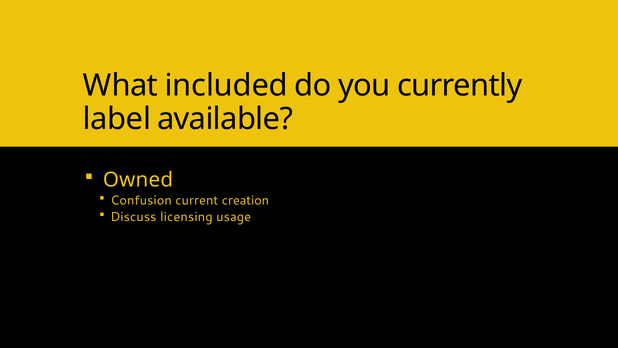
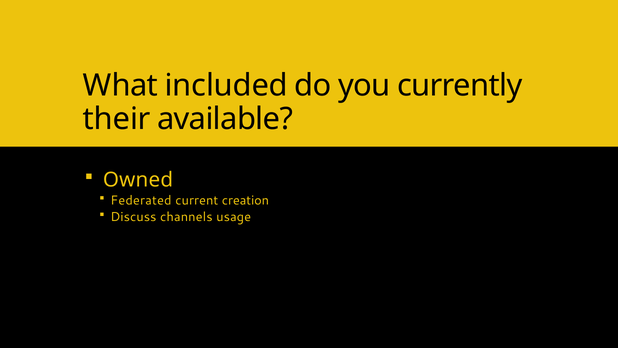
label: label -> their
Confusion: Confusion -> Federated
licensing: licensing -> channels
